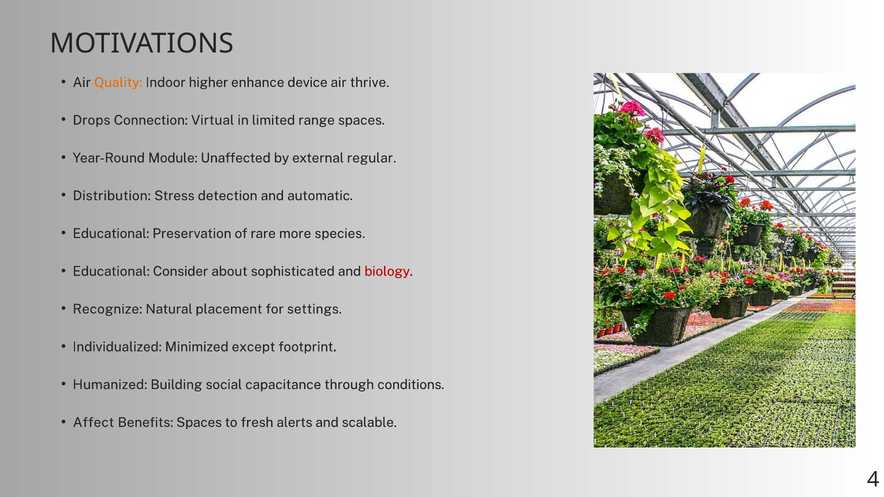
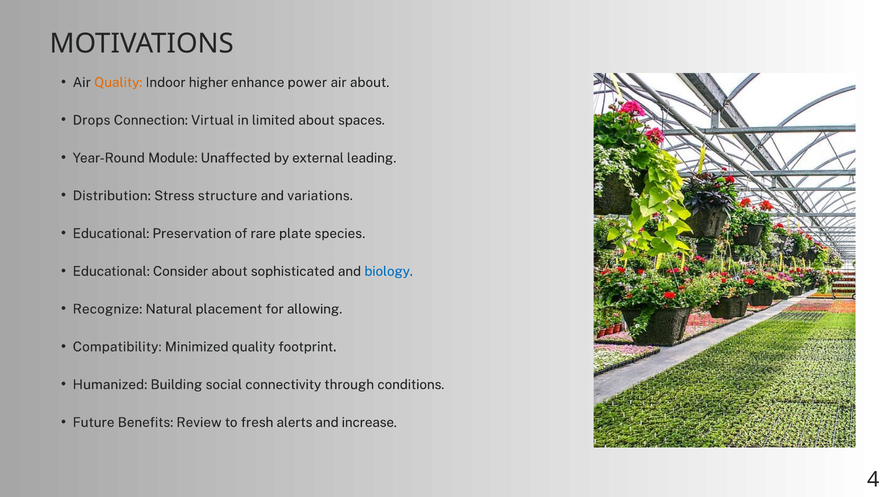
device: device -> power
air thrive: thrive -> about
limited range: range -> about
regular: regular -> leading
detection: detection -> structure
automatic: automatic -> variations
more: more -> plate
biology colour: red -> blue
settings: settings -> allowing
Individualized: Individualized -> Compatibility
Minimized except: except -> quality
capacitance: capacitance -> connectivity
Affect: Affect -> Future
Benefits Spaces: Spaces -> Review
scalable: scalable -> increase
